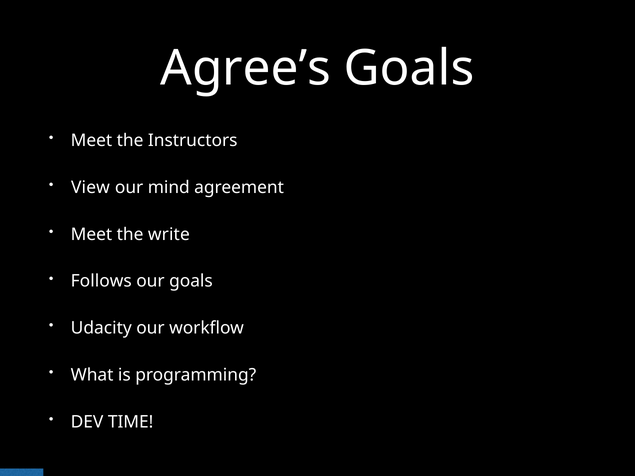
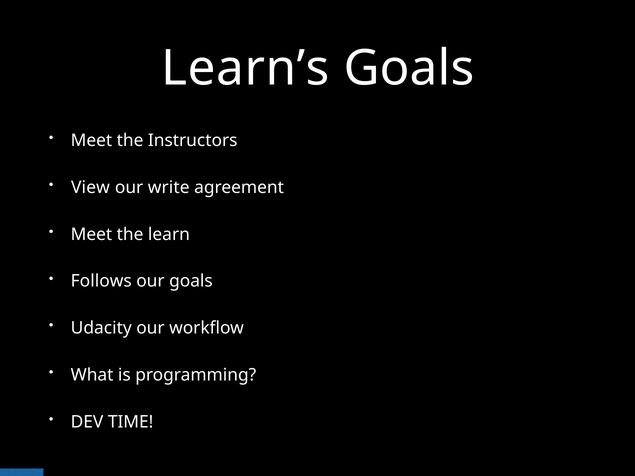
Agree’s: Agree’s -> Learn’s
mind: mind -> write
write: write -> learn
